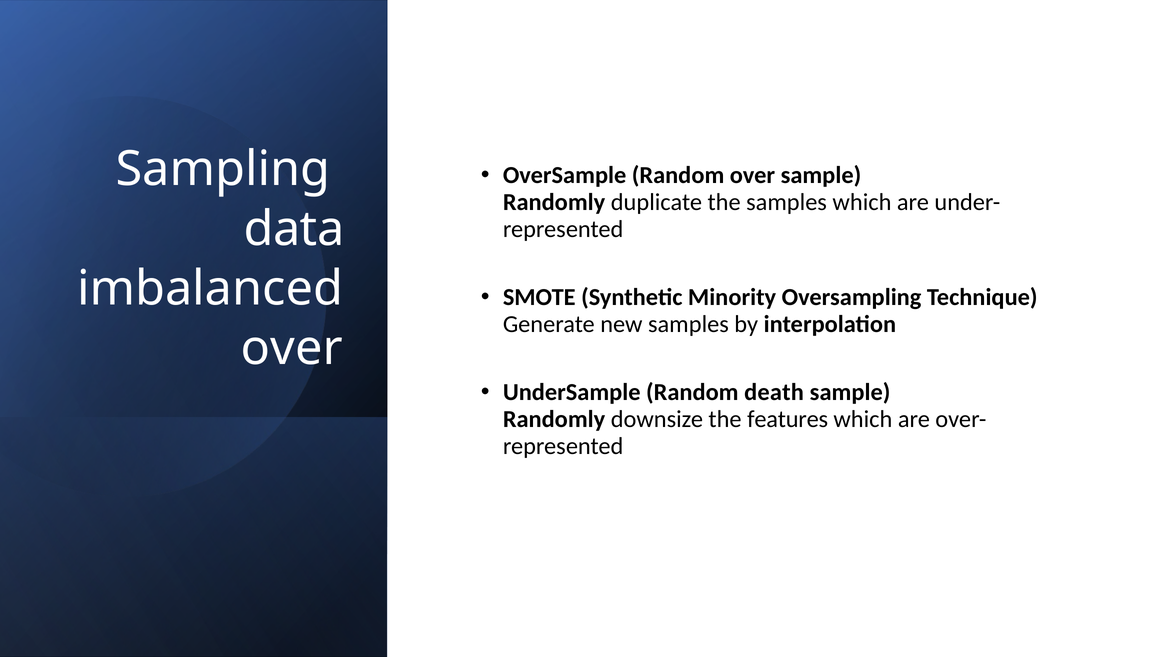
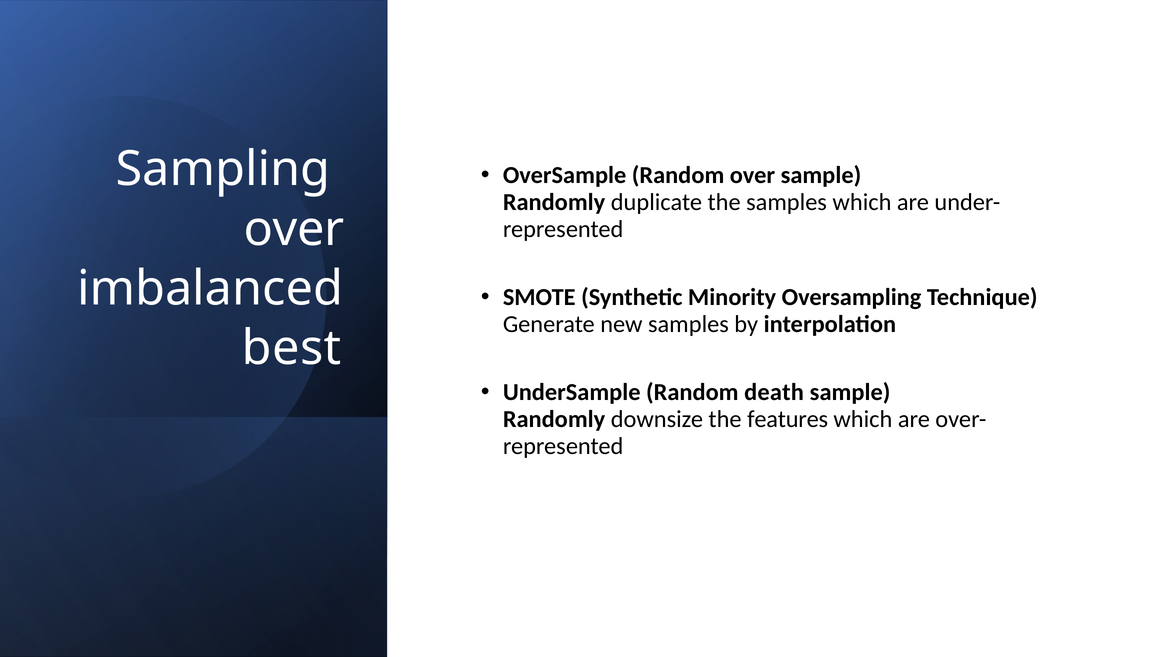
data at (294, 229): data -> over
over at (292, 349): over -> best
